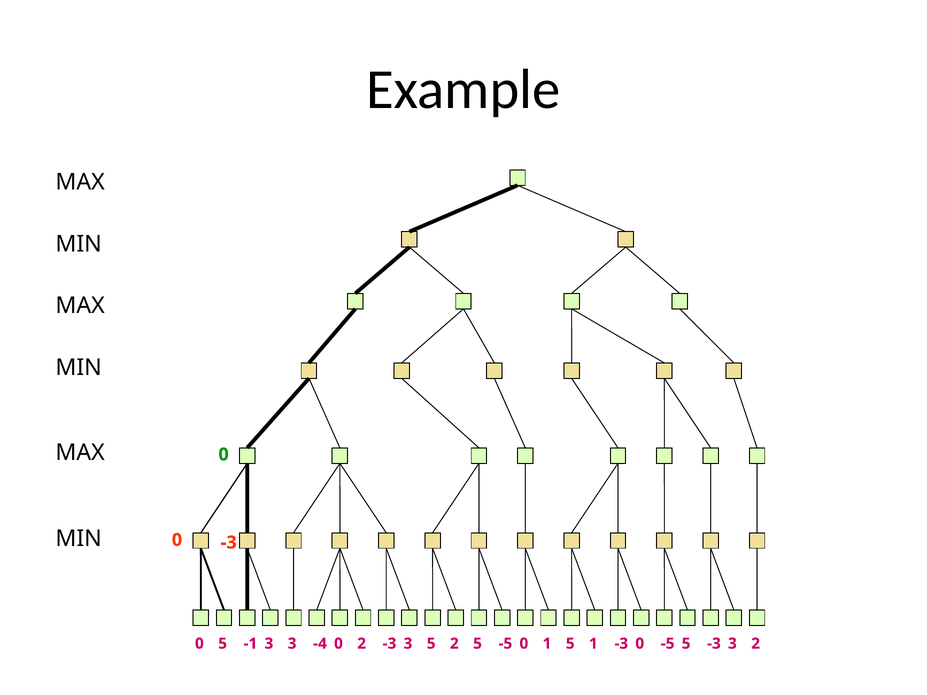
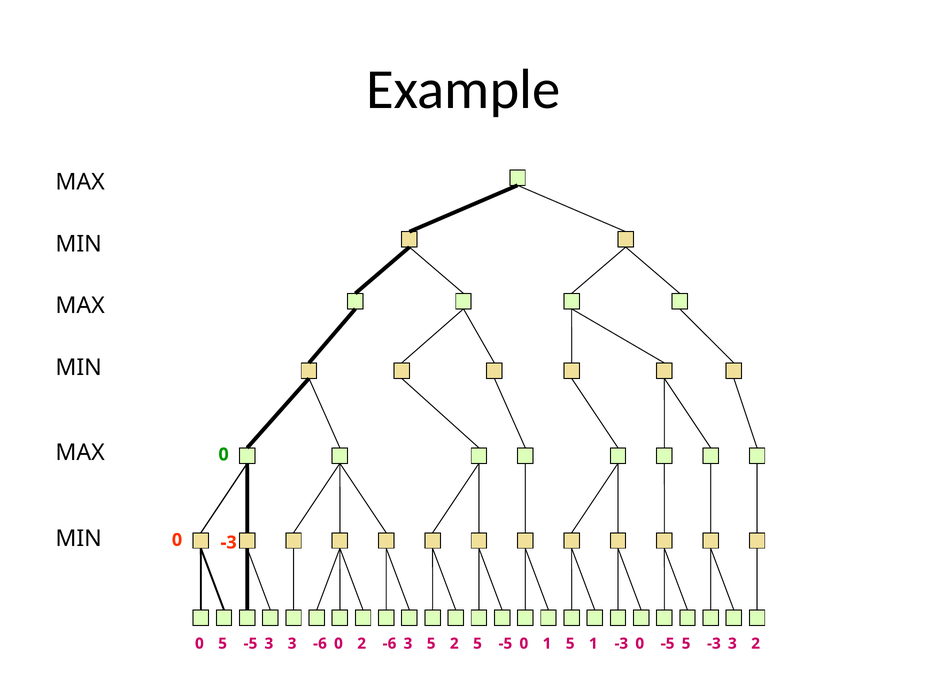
5 -1: -1 -> -5
-4 at (320, 644): -4 -> -6
-3 at (390, 644): -3 -> -6
